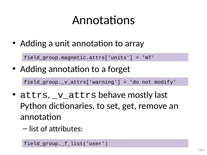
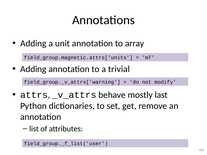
forget: forget -> trivial
